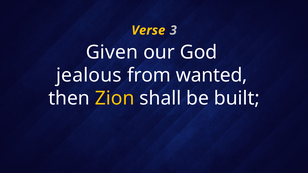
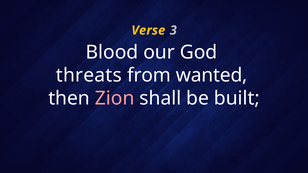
Given: Given -> Blood
jealous: jealous -> threats
Zion colour: yellow -> pink
